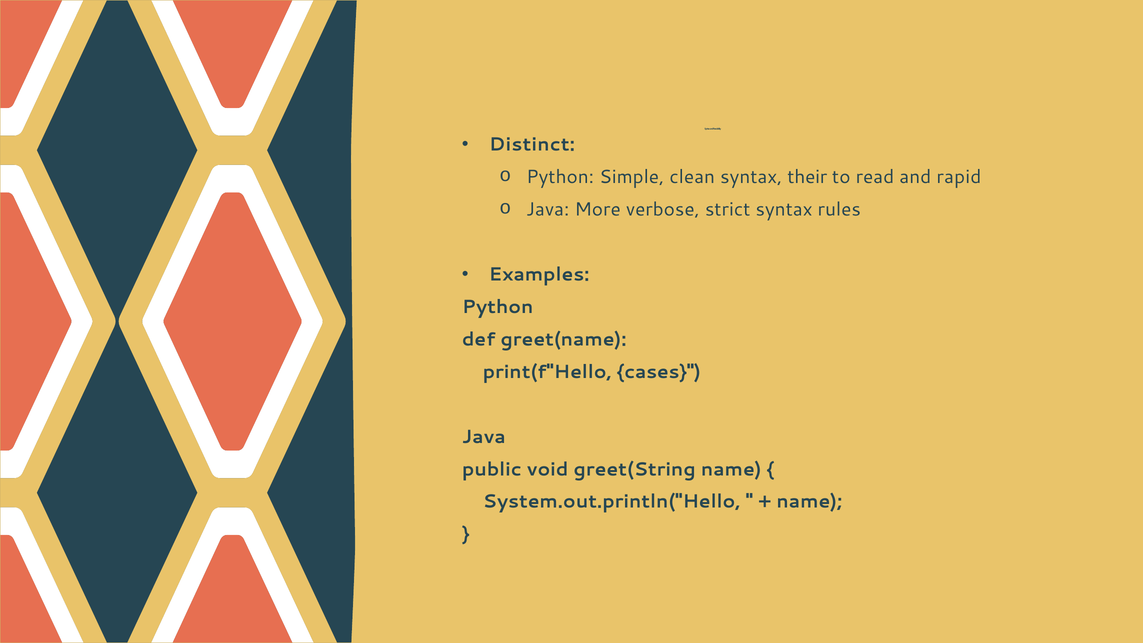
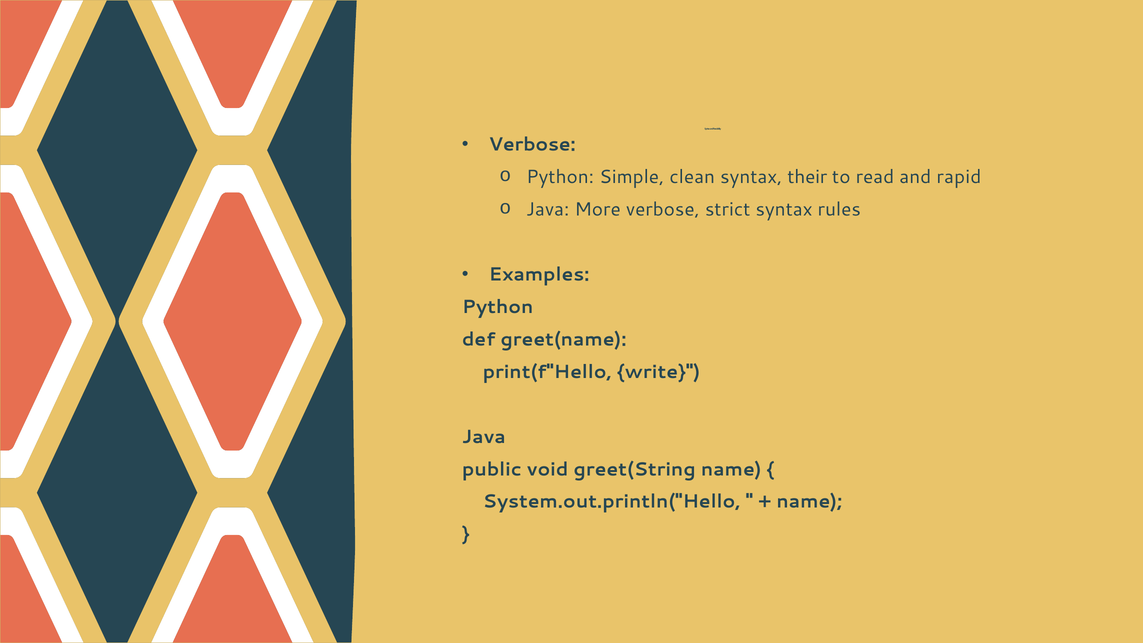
Distinct at (532, 145): Distinct -> Verbose
cases: cases -> write
